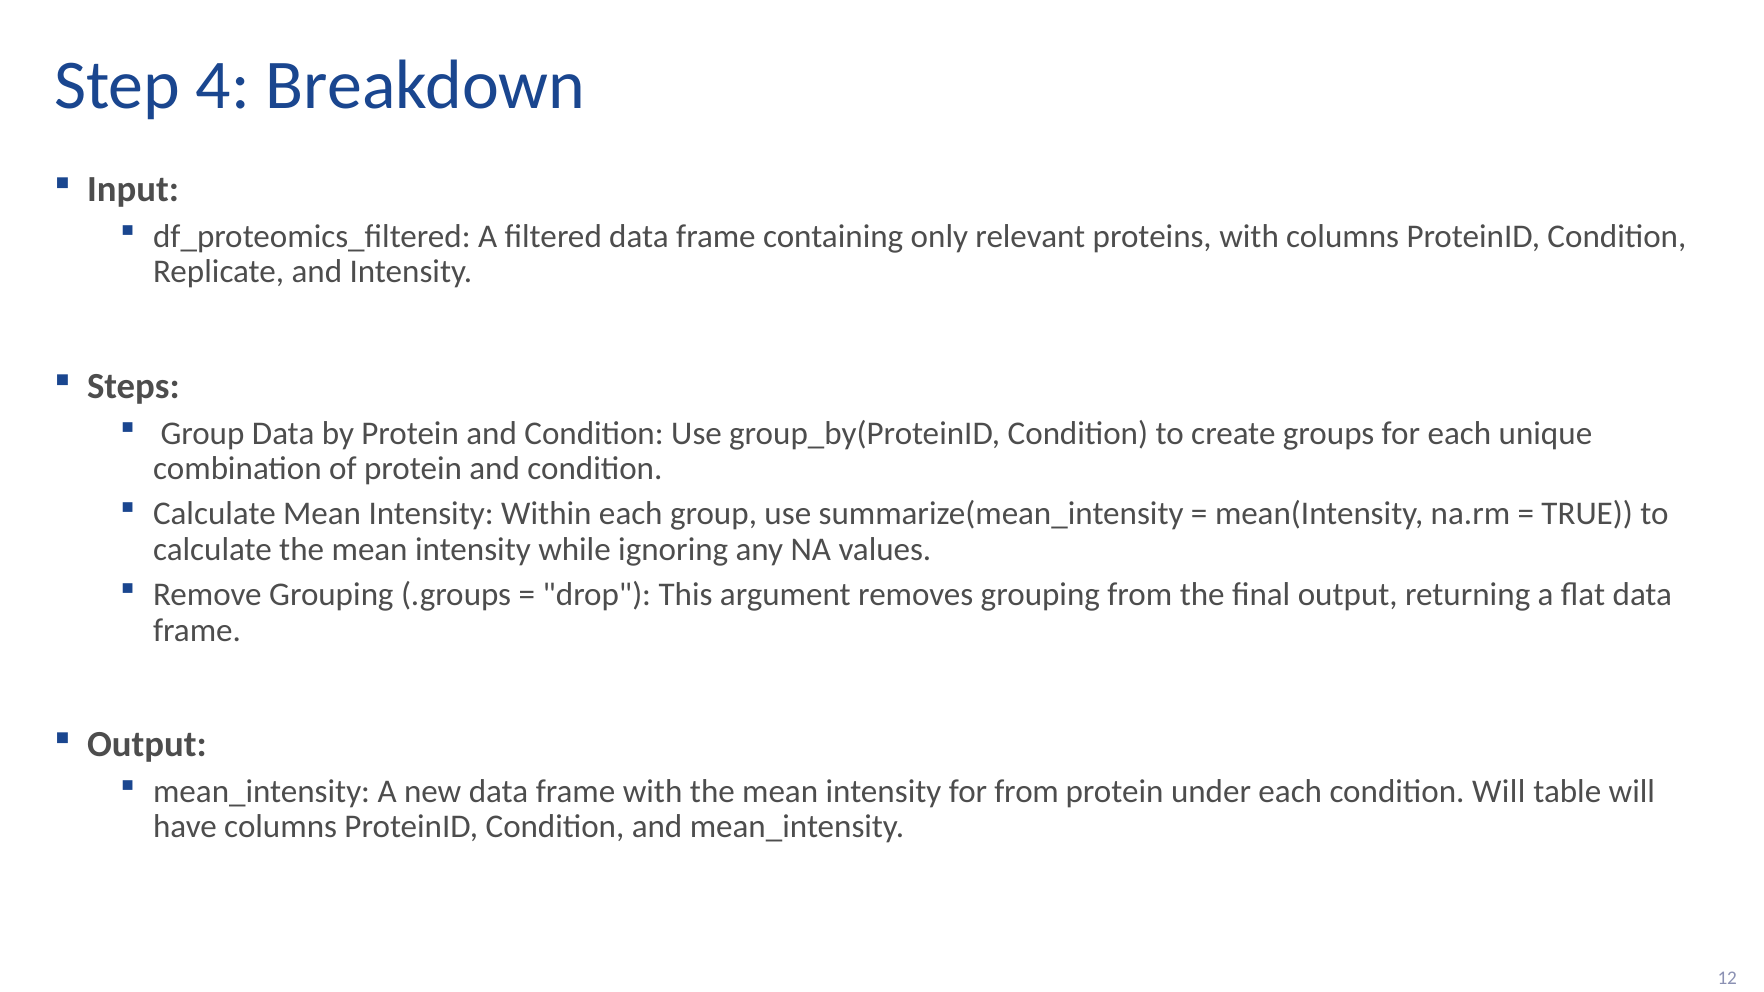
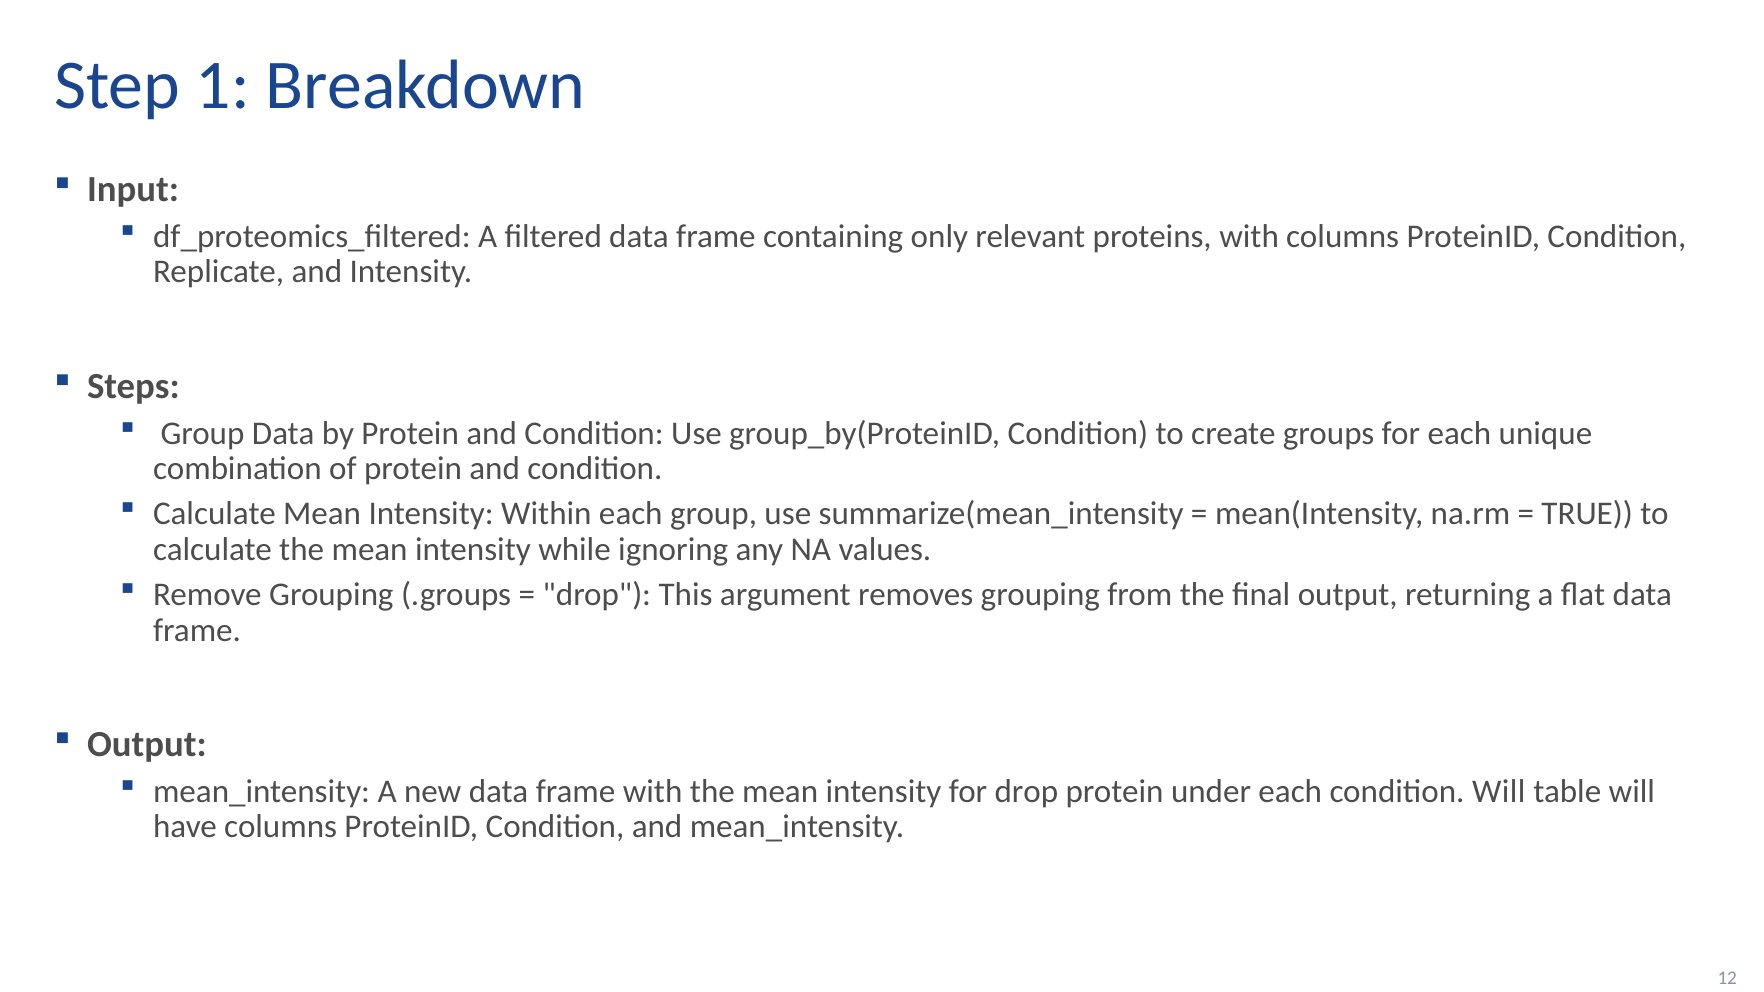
4: 4 -> 1
for from: from -> drop
